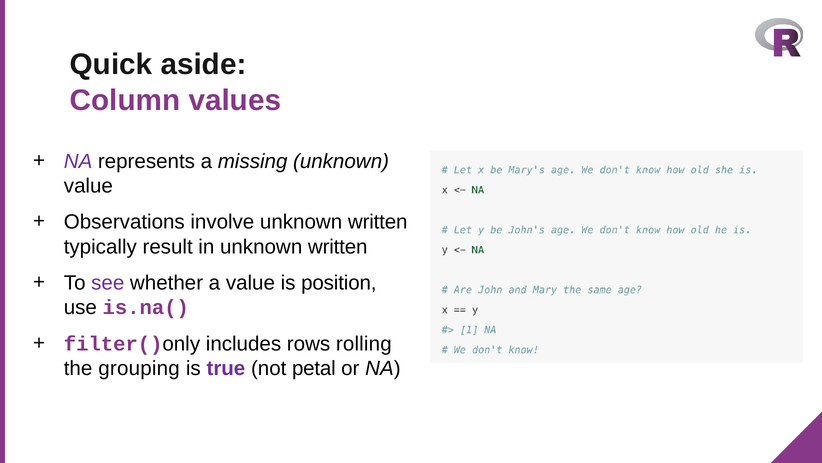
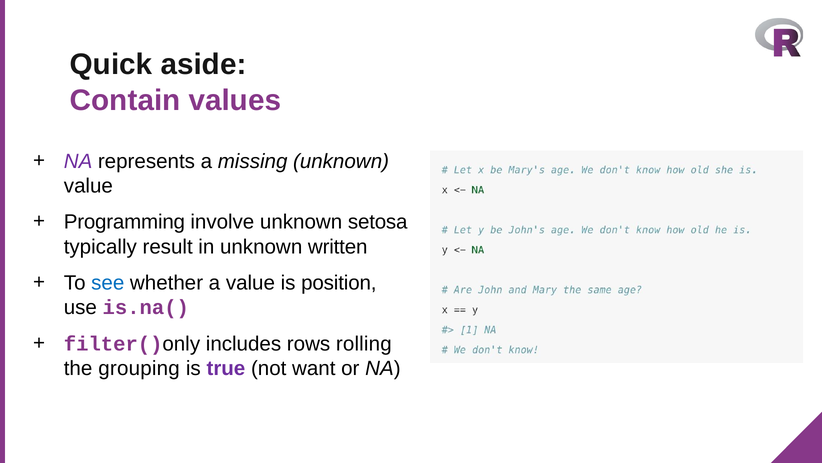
Column: Column -> Contain
Observations: Observations -> Programming
involve unknown written: written -> setosa
see colour: purple -> blue
petal: petal -> want
